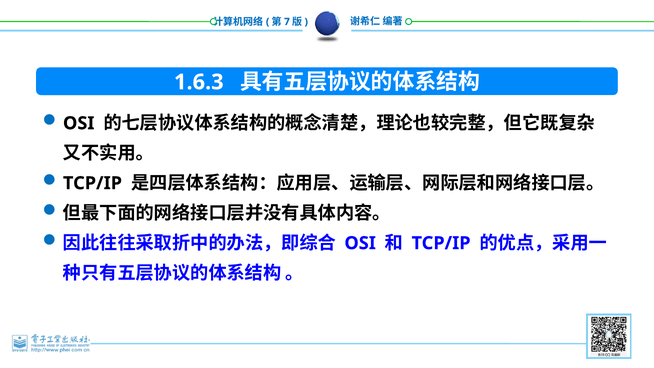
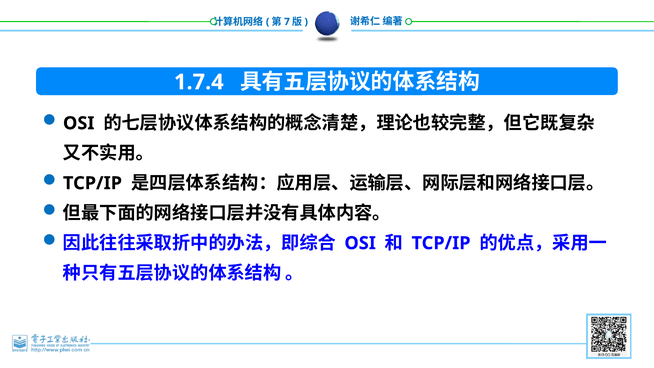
1.6.3: 1.6.3 -> 1.7.4
